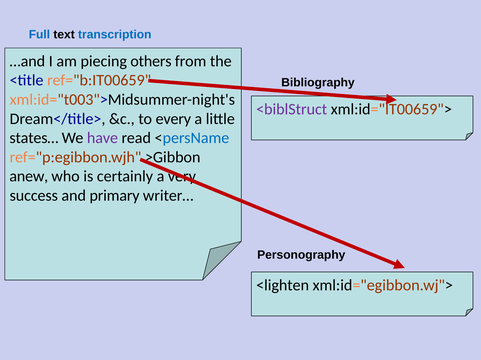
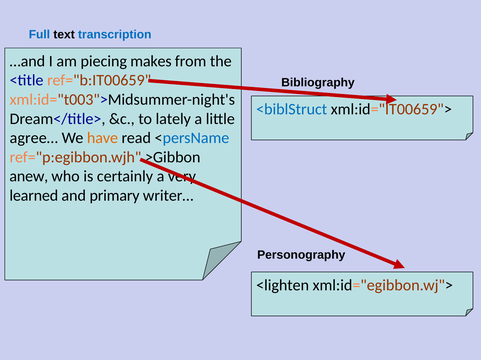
others: others -> makes
<biblStruct colour: purple -> blue
every: every -> lately
states…: states… -> agree…
have colour: purple -> orange
success: success -> learned
